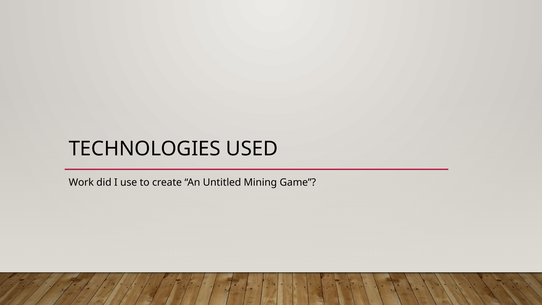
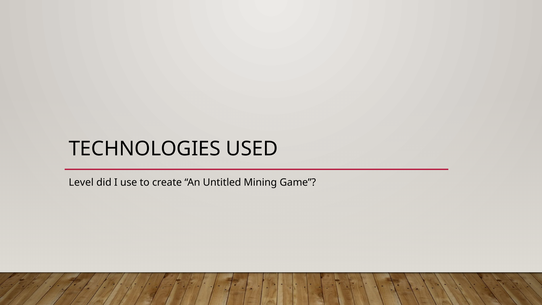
Work: Work -> Level
